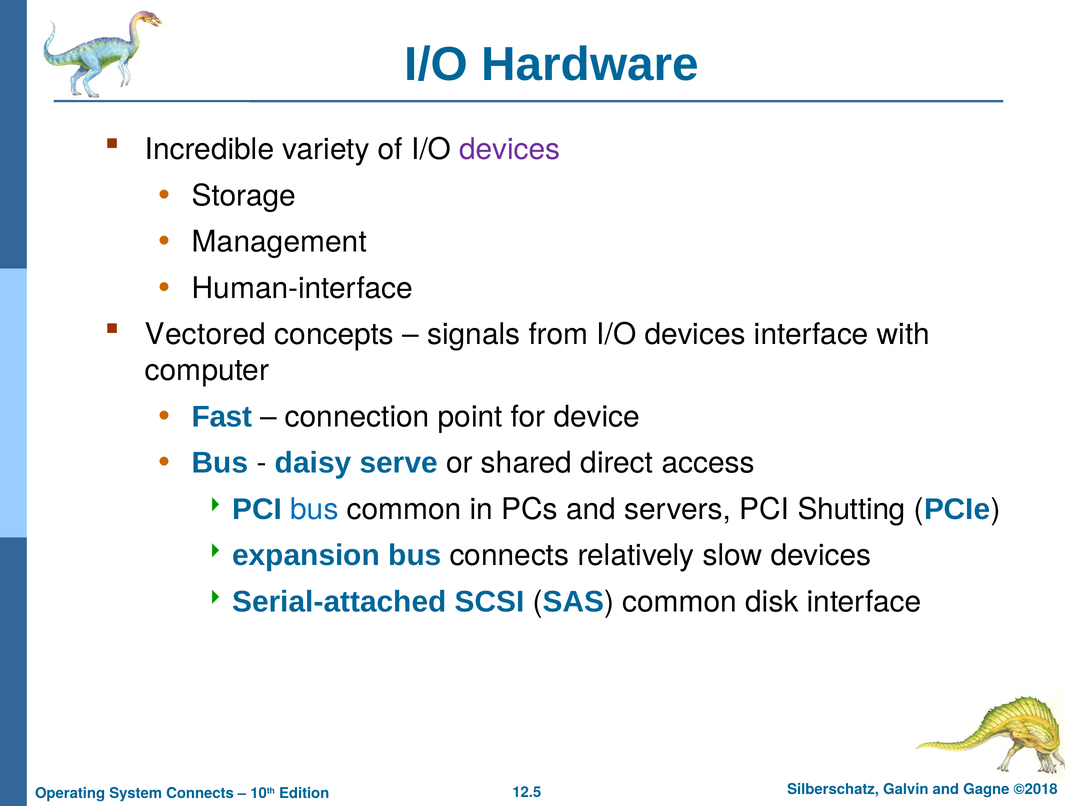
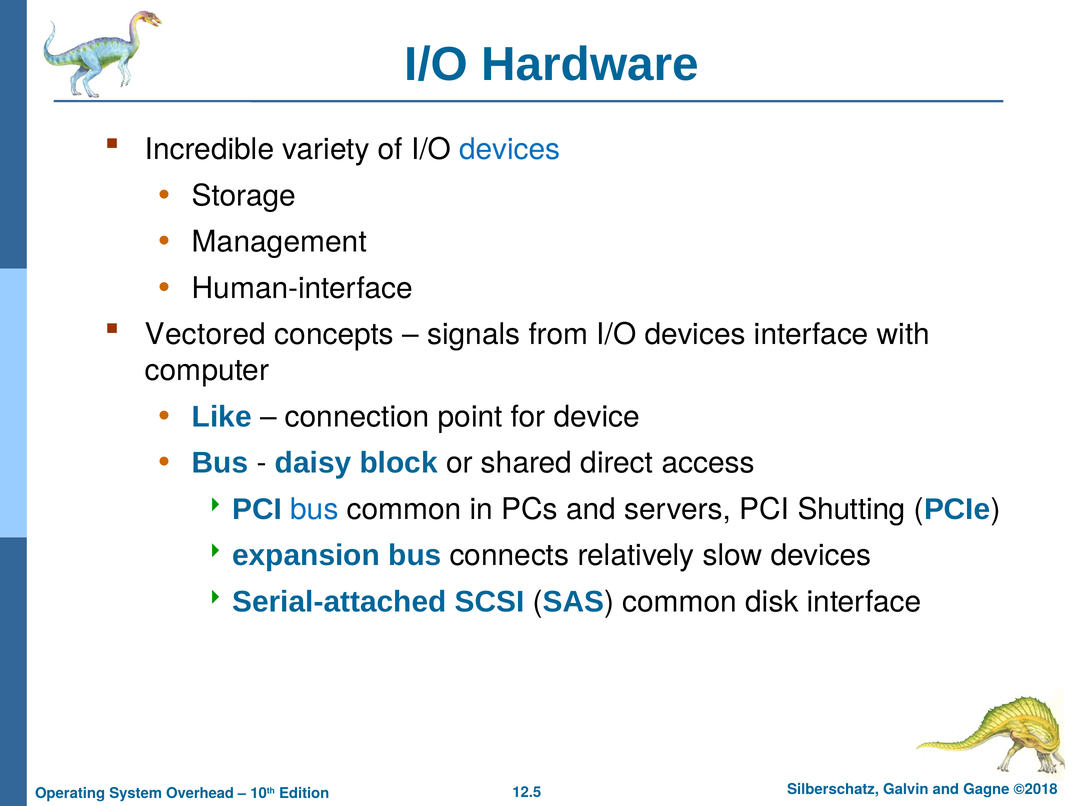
devices at (510, 149) colour: purple -> blue
Fast: Fast -> Like
serve: serve -> block
Connects at (200, 794): Connects -> Overhead
